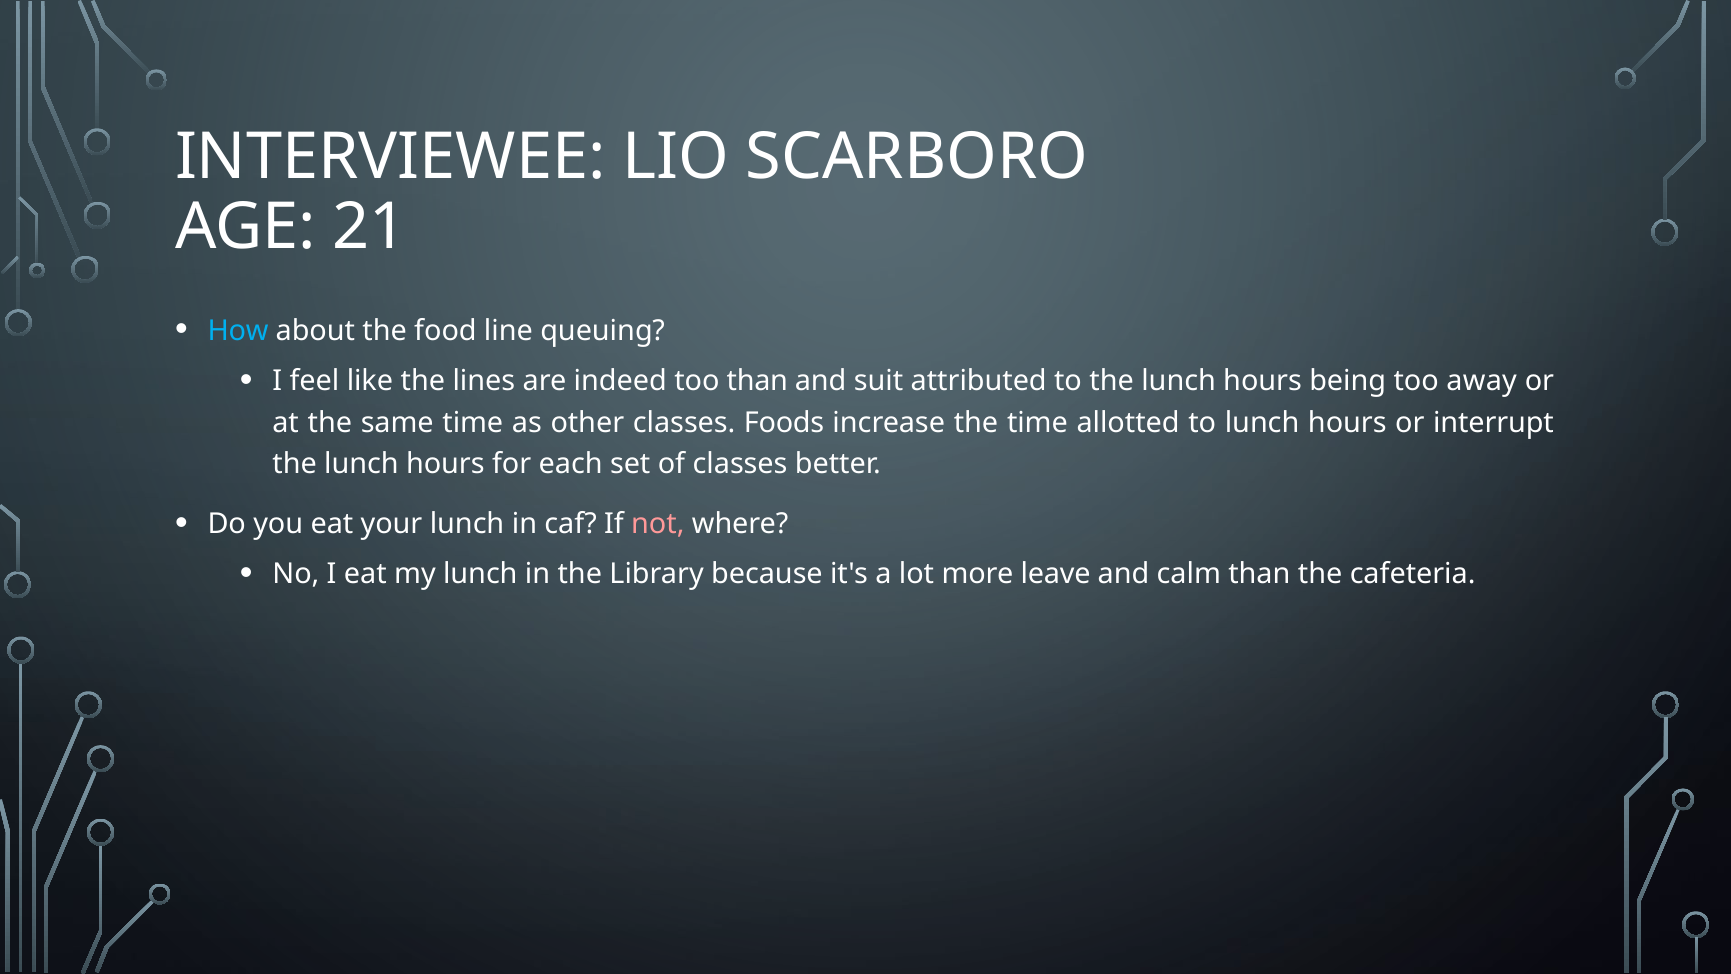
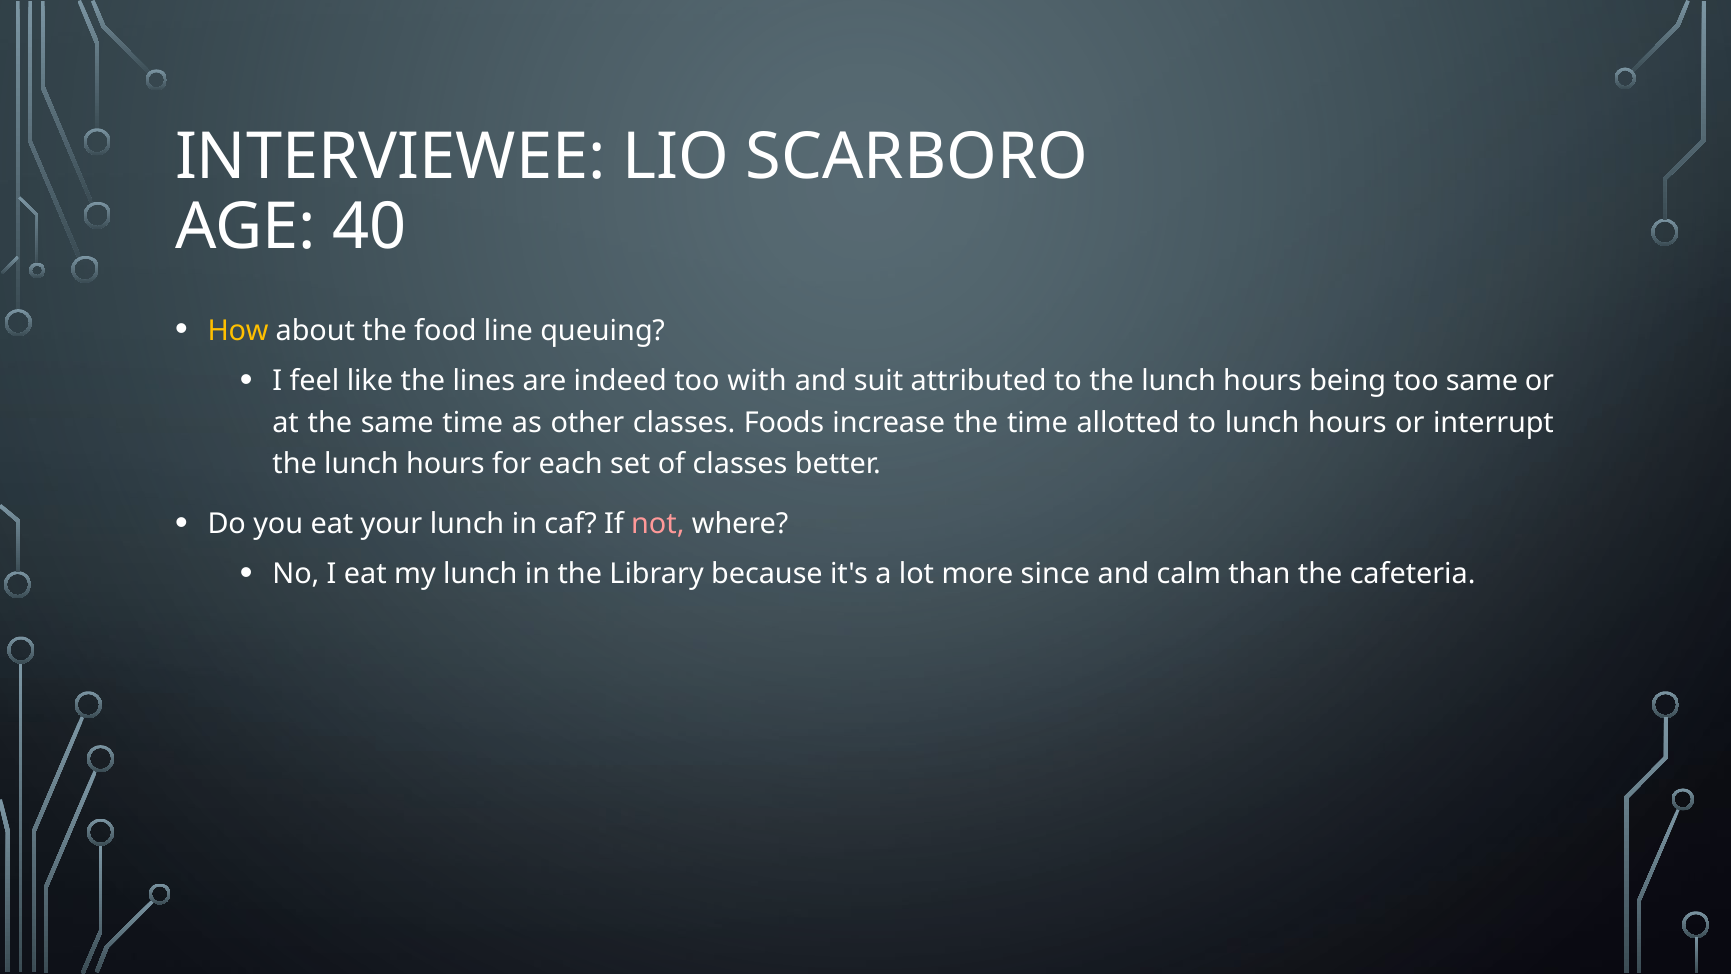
21: 21 -> 40
How colour: light blue -> yellow
too than: than -> with
too away: away -> same
leave: leave -> since
